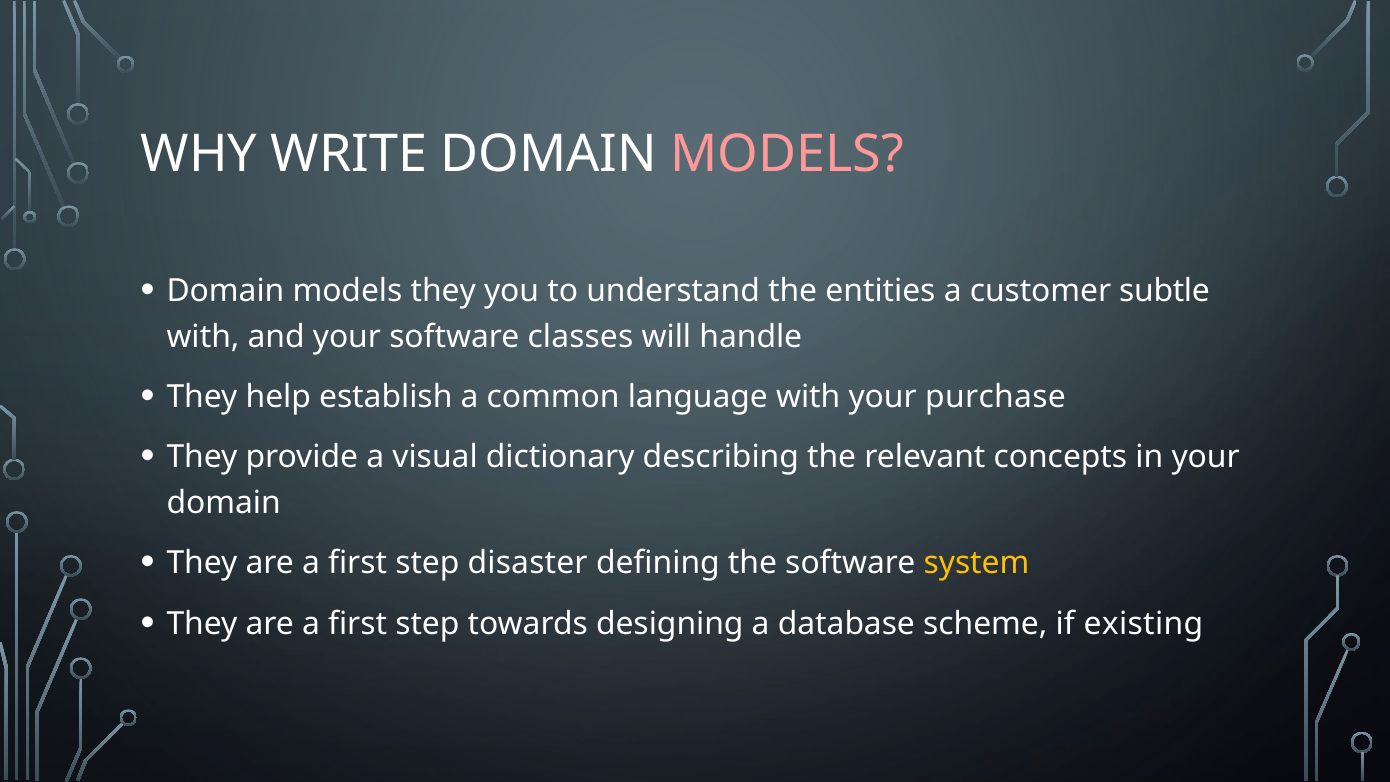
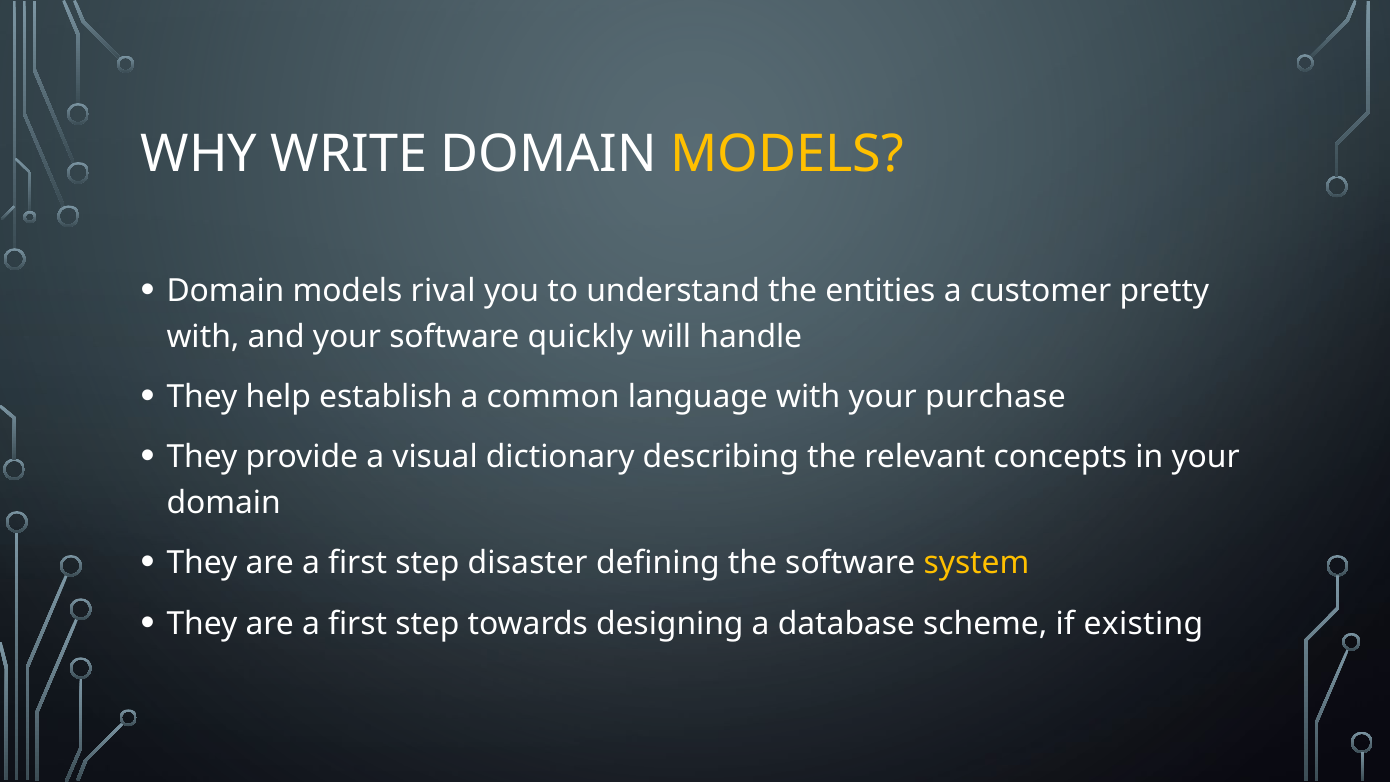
MODELS at (787, 154) colour: pink -> yellow
models they: they -> rival
subtle: subtle -> pretty
classes: classes -> quickly
